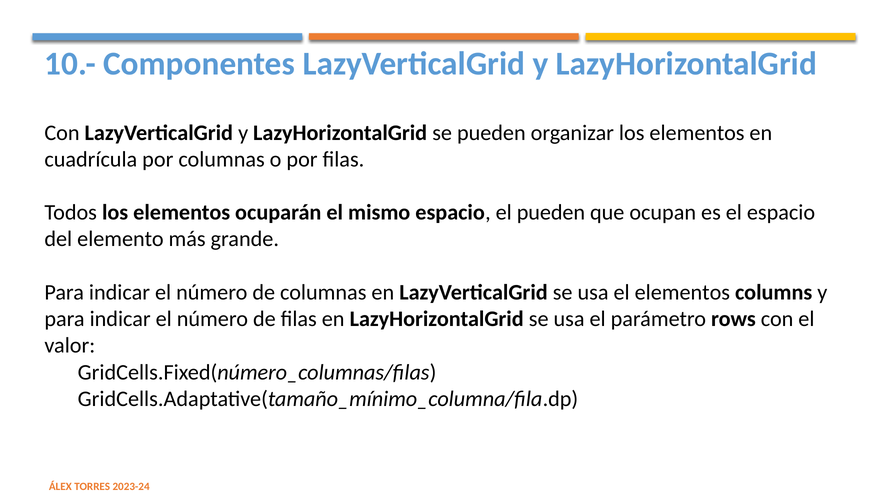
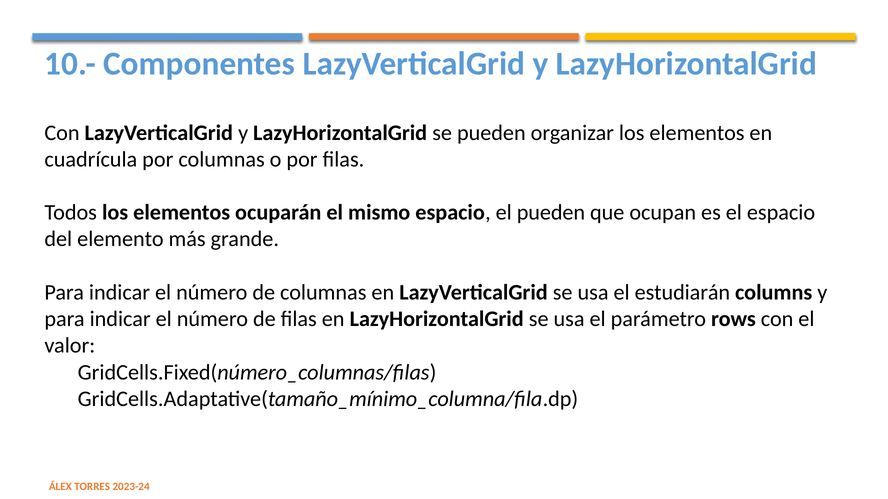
el elementos: elementos -> estudiarán
